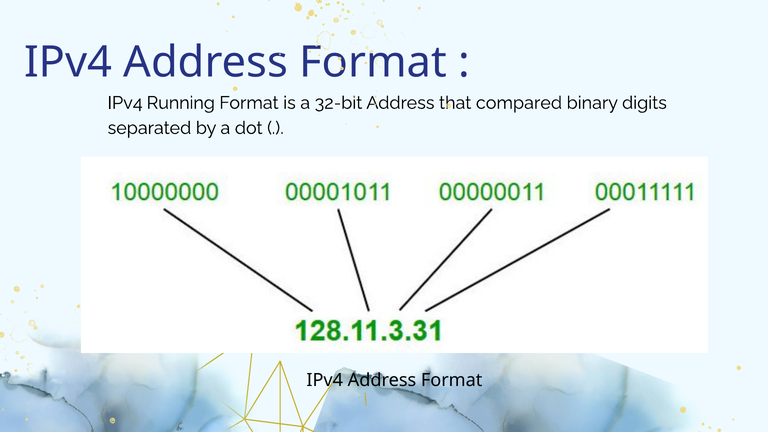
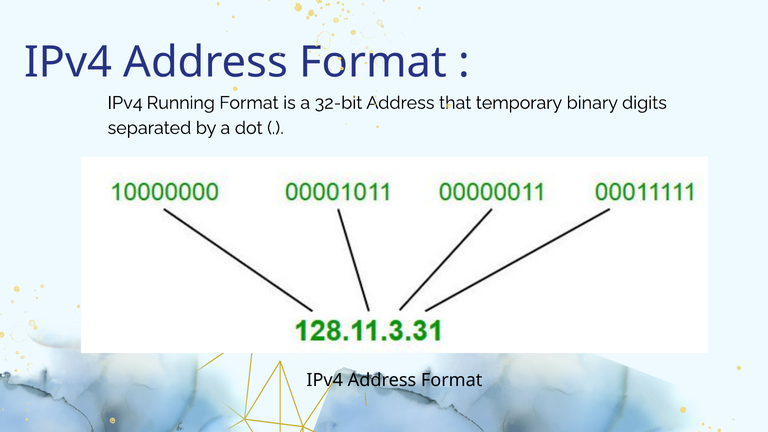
compared: compared -> temporary
